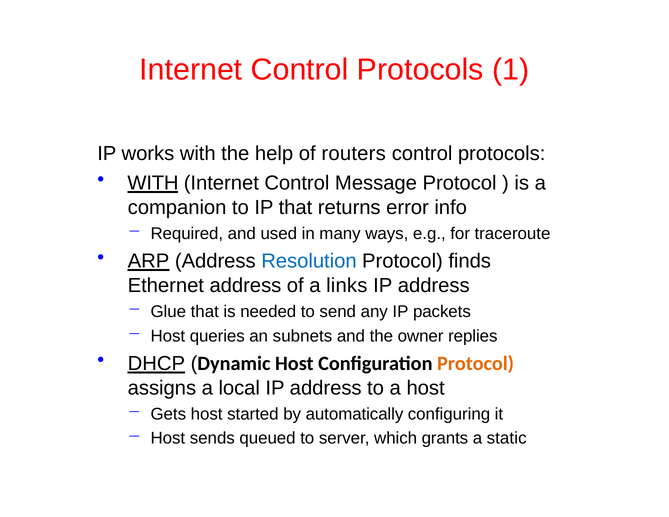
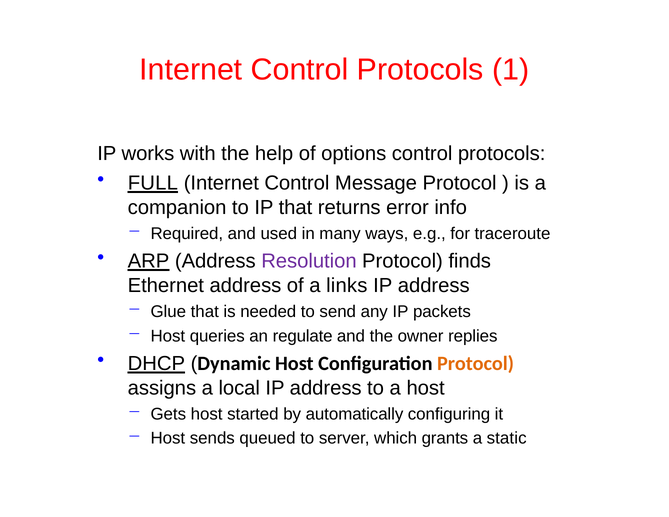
routers: routers -> options
WITH at (153, 183): WITH -> FULL
Resolution colour: blue -> purple
subnets: subnets -> regulate
